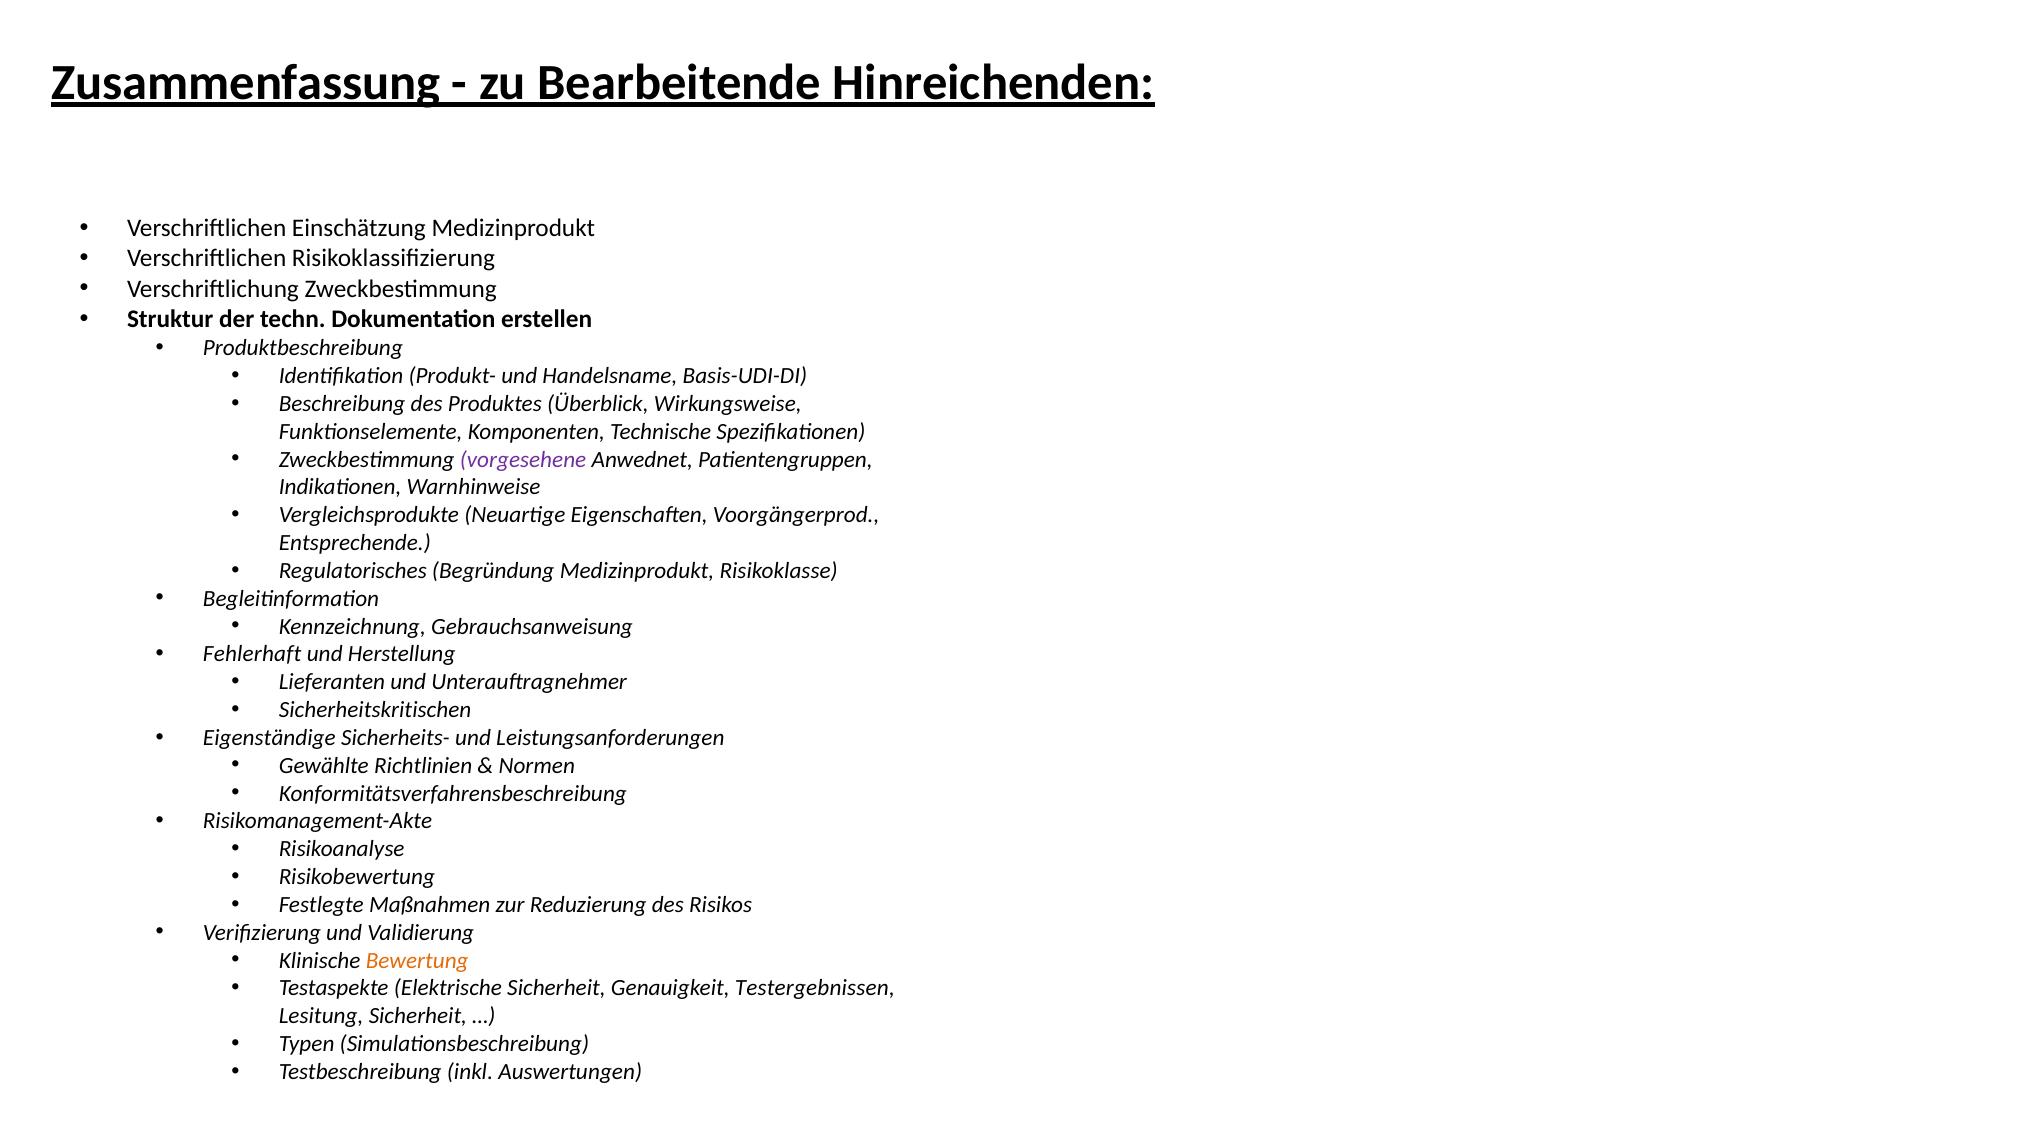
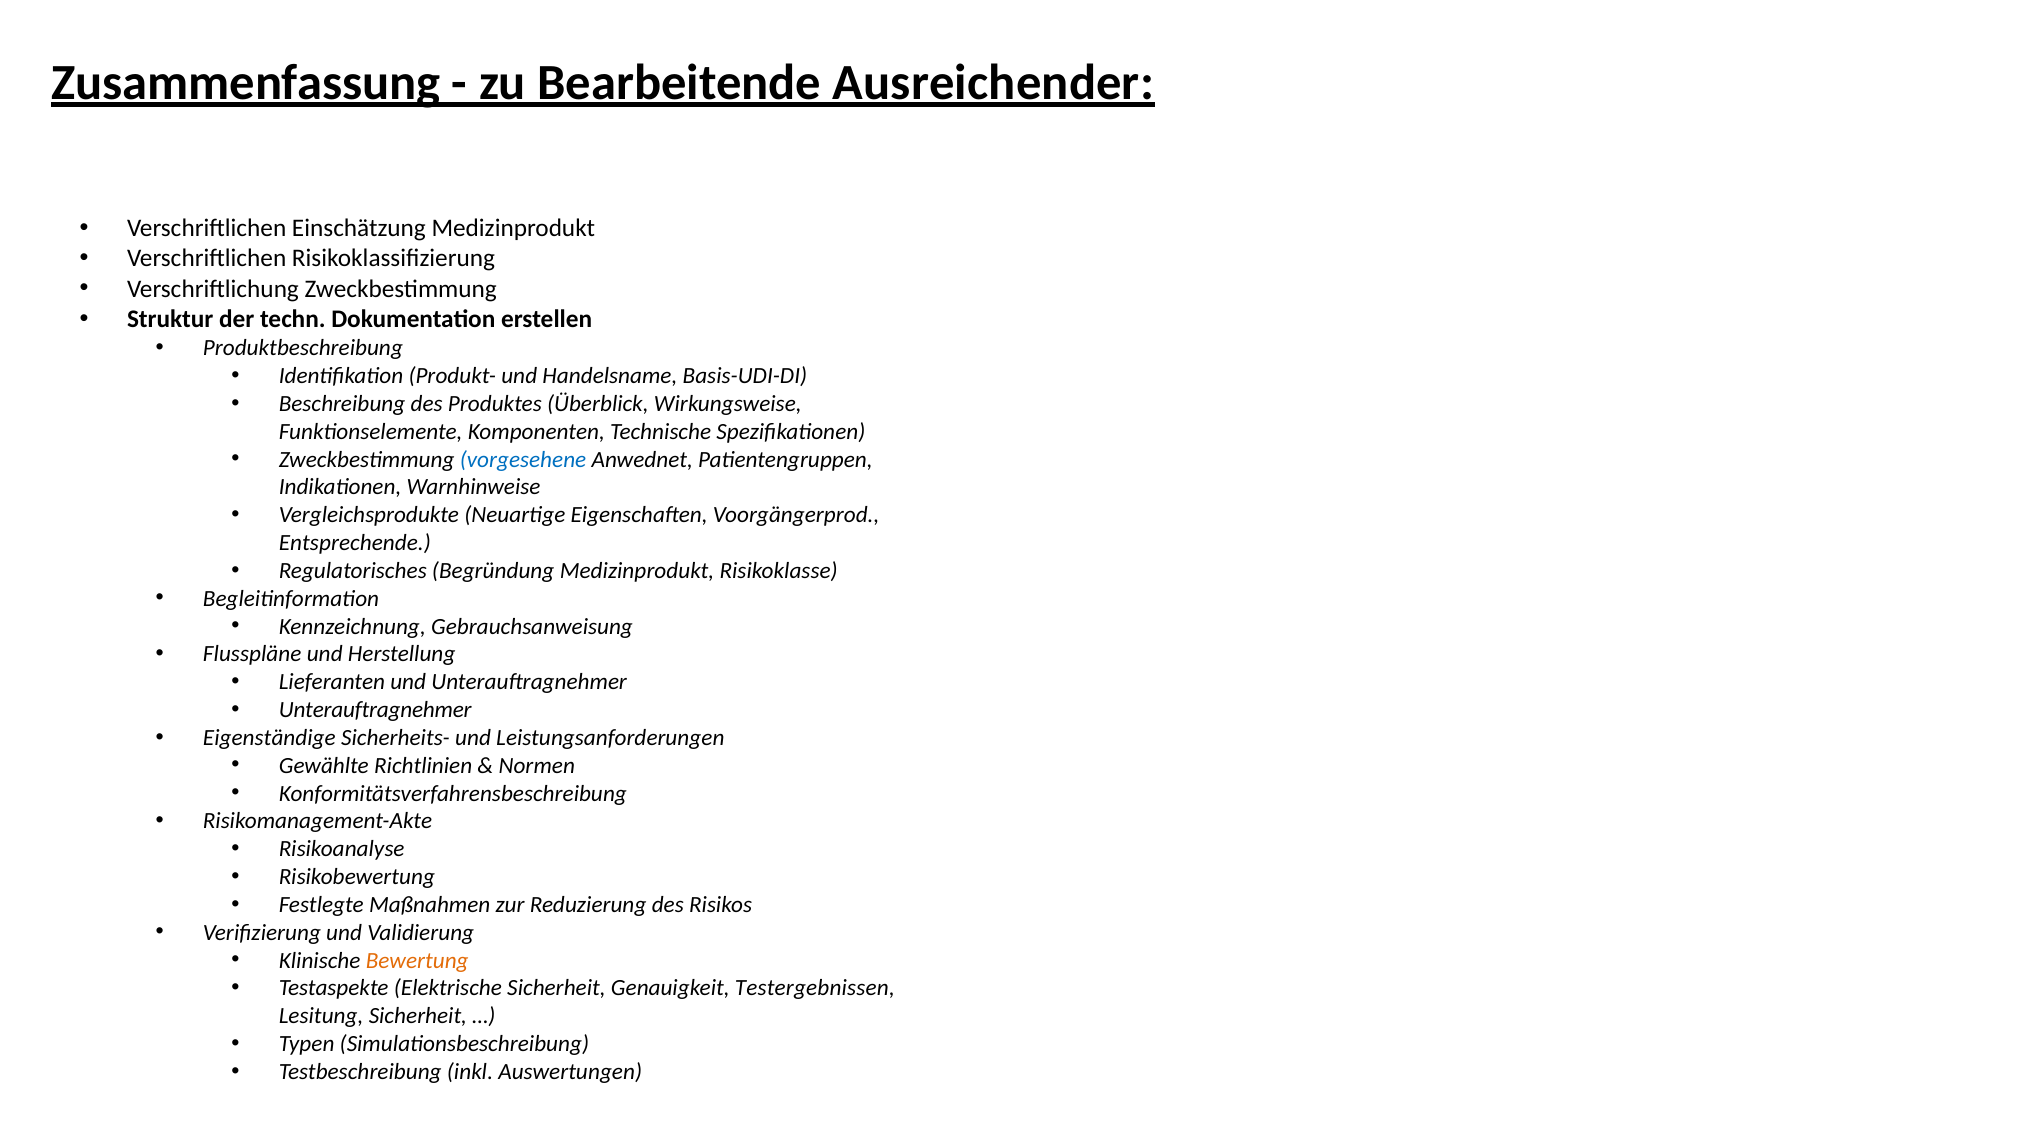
Hinreichenden: Hinreichenden -> Ausreichender
vorgesehene colour: purple -> blue
Fehlerhaft: Fehlerhaft -> Flusspläne
Sicherheitskritischen at (375, 710): Sicherheitskritischen -> Unterauftragnehmer
